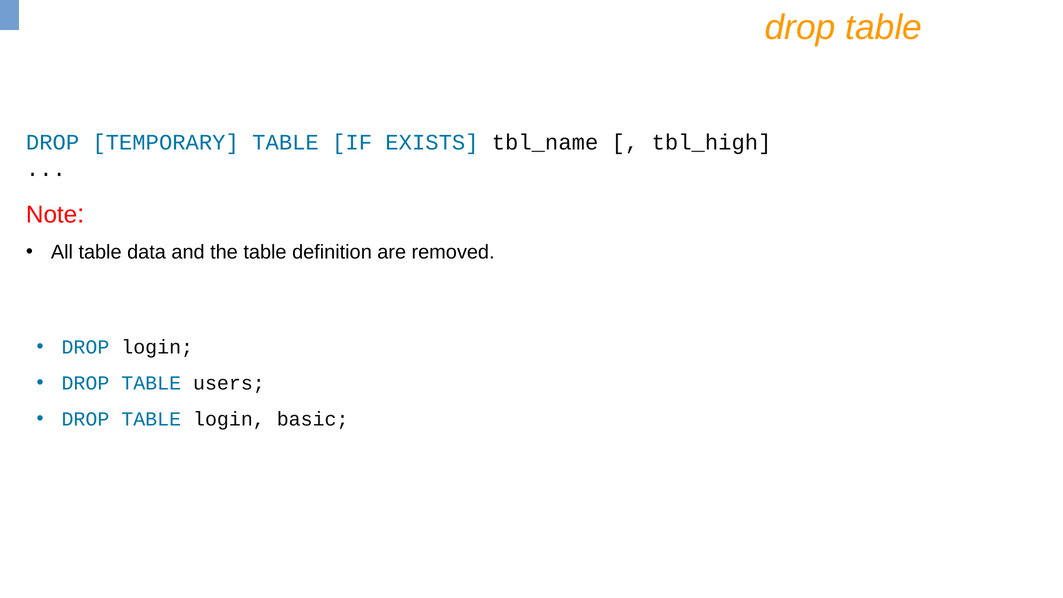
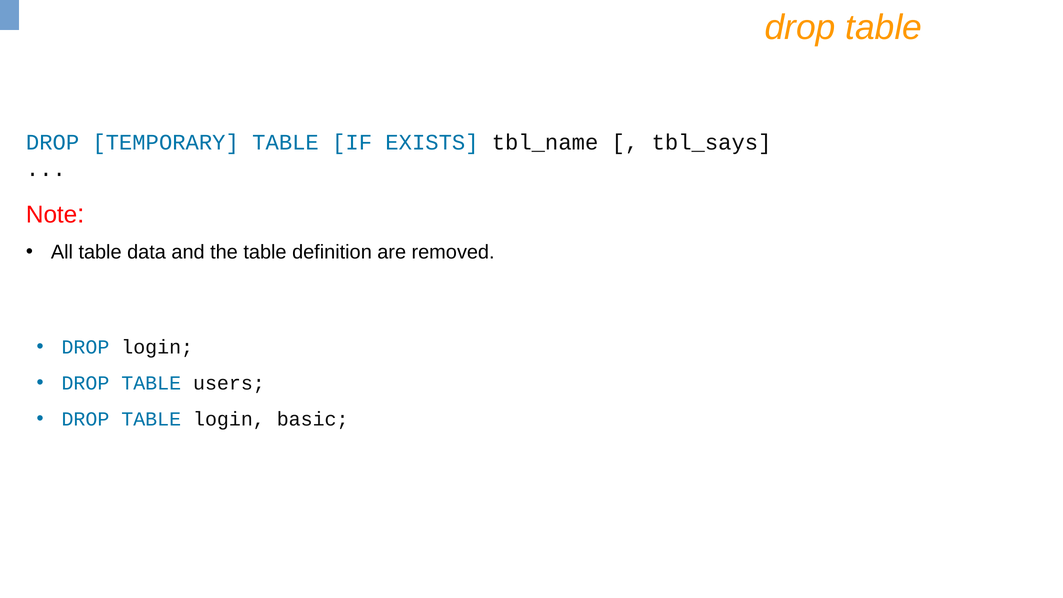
tbl_high: tbl_high -> tbl_says
